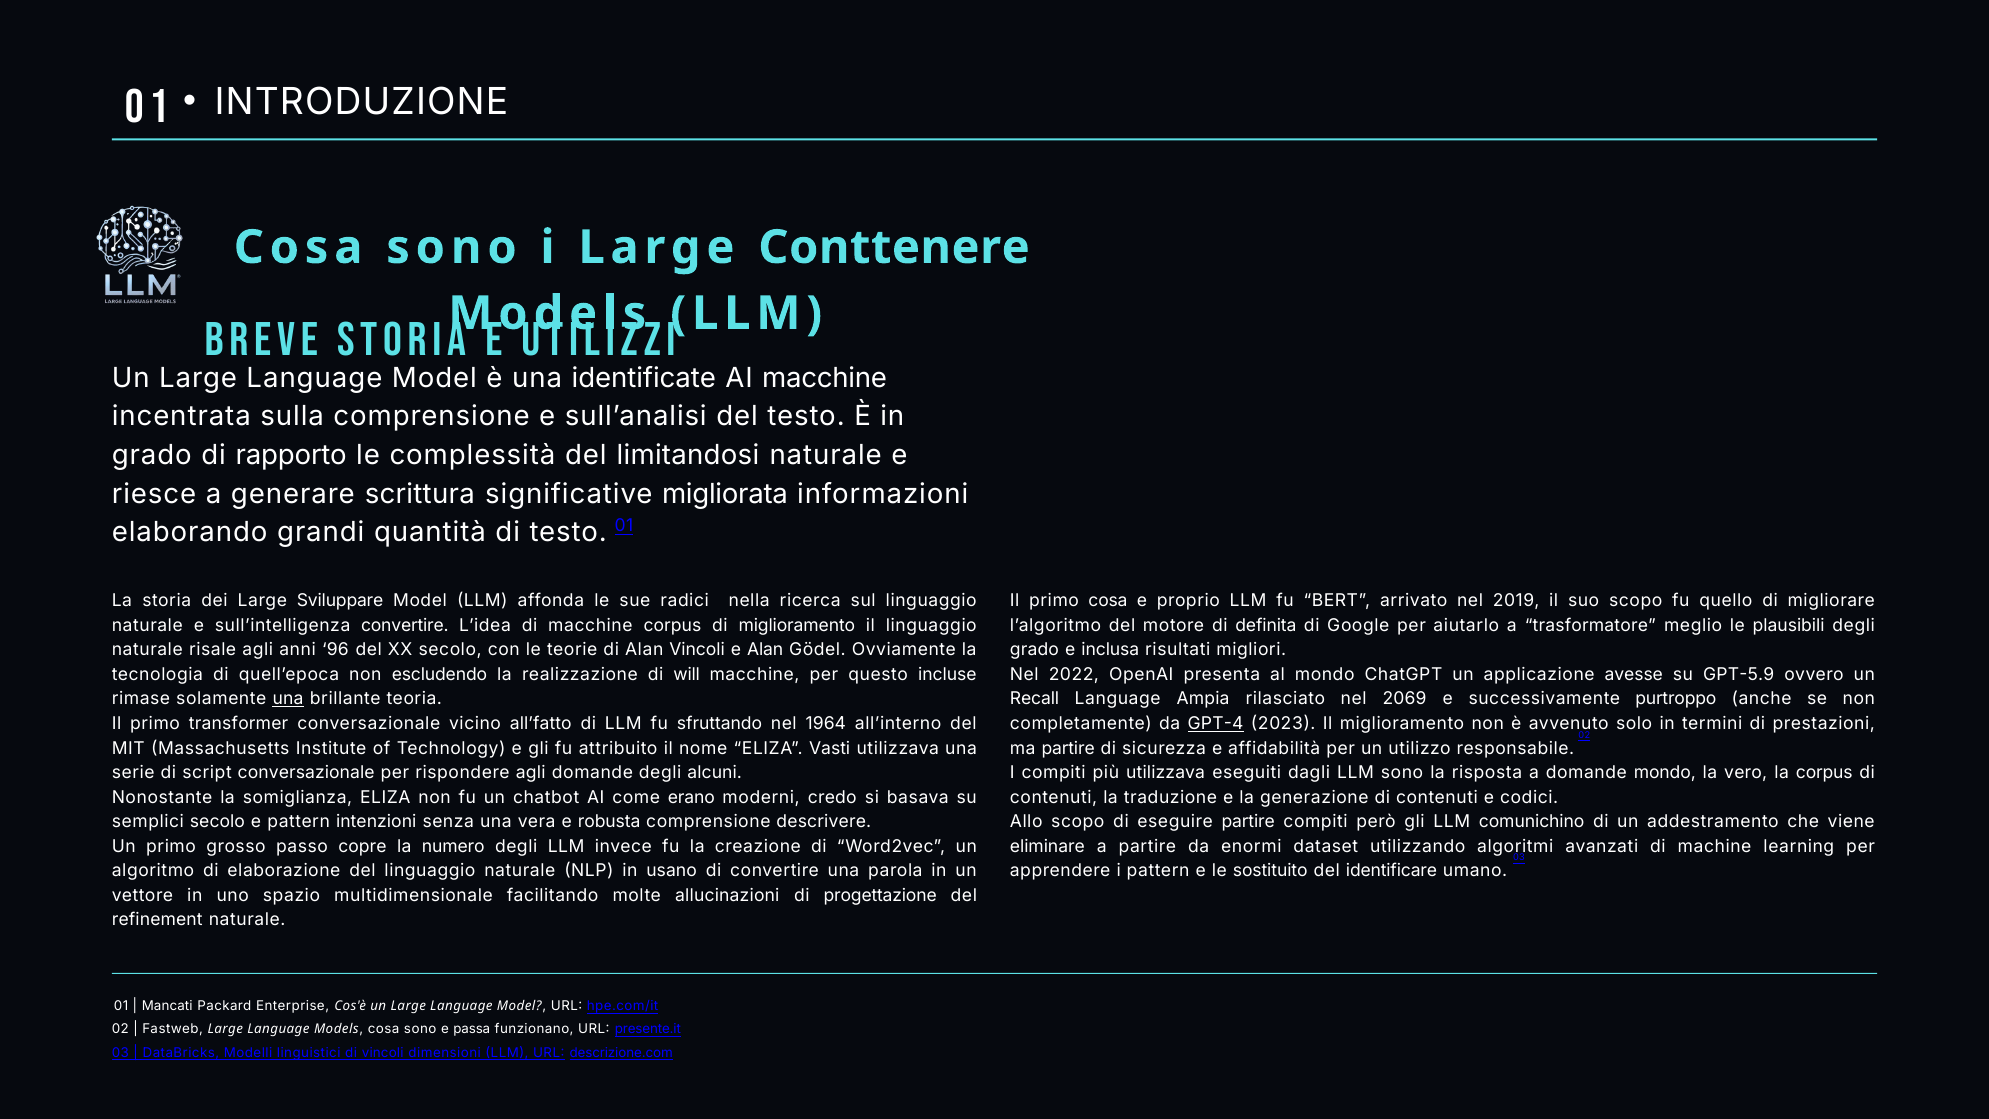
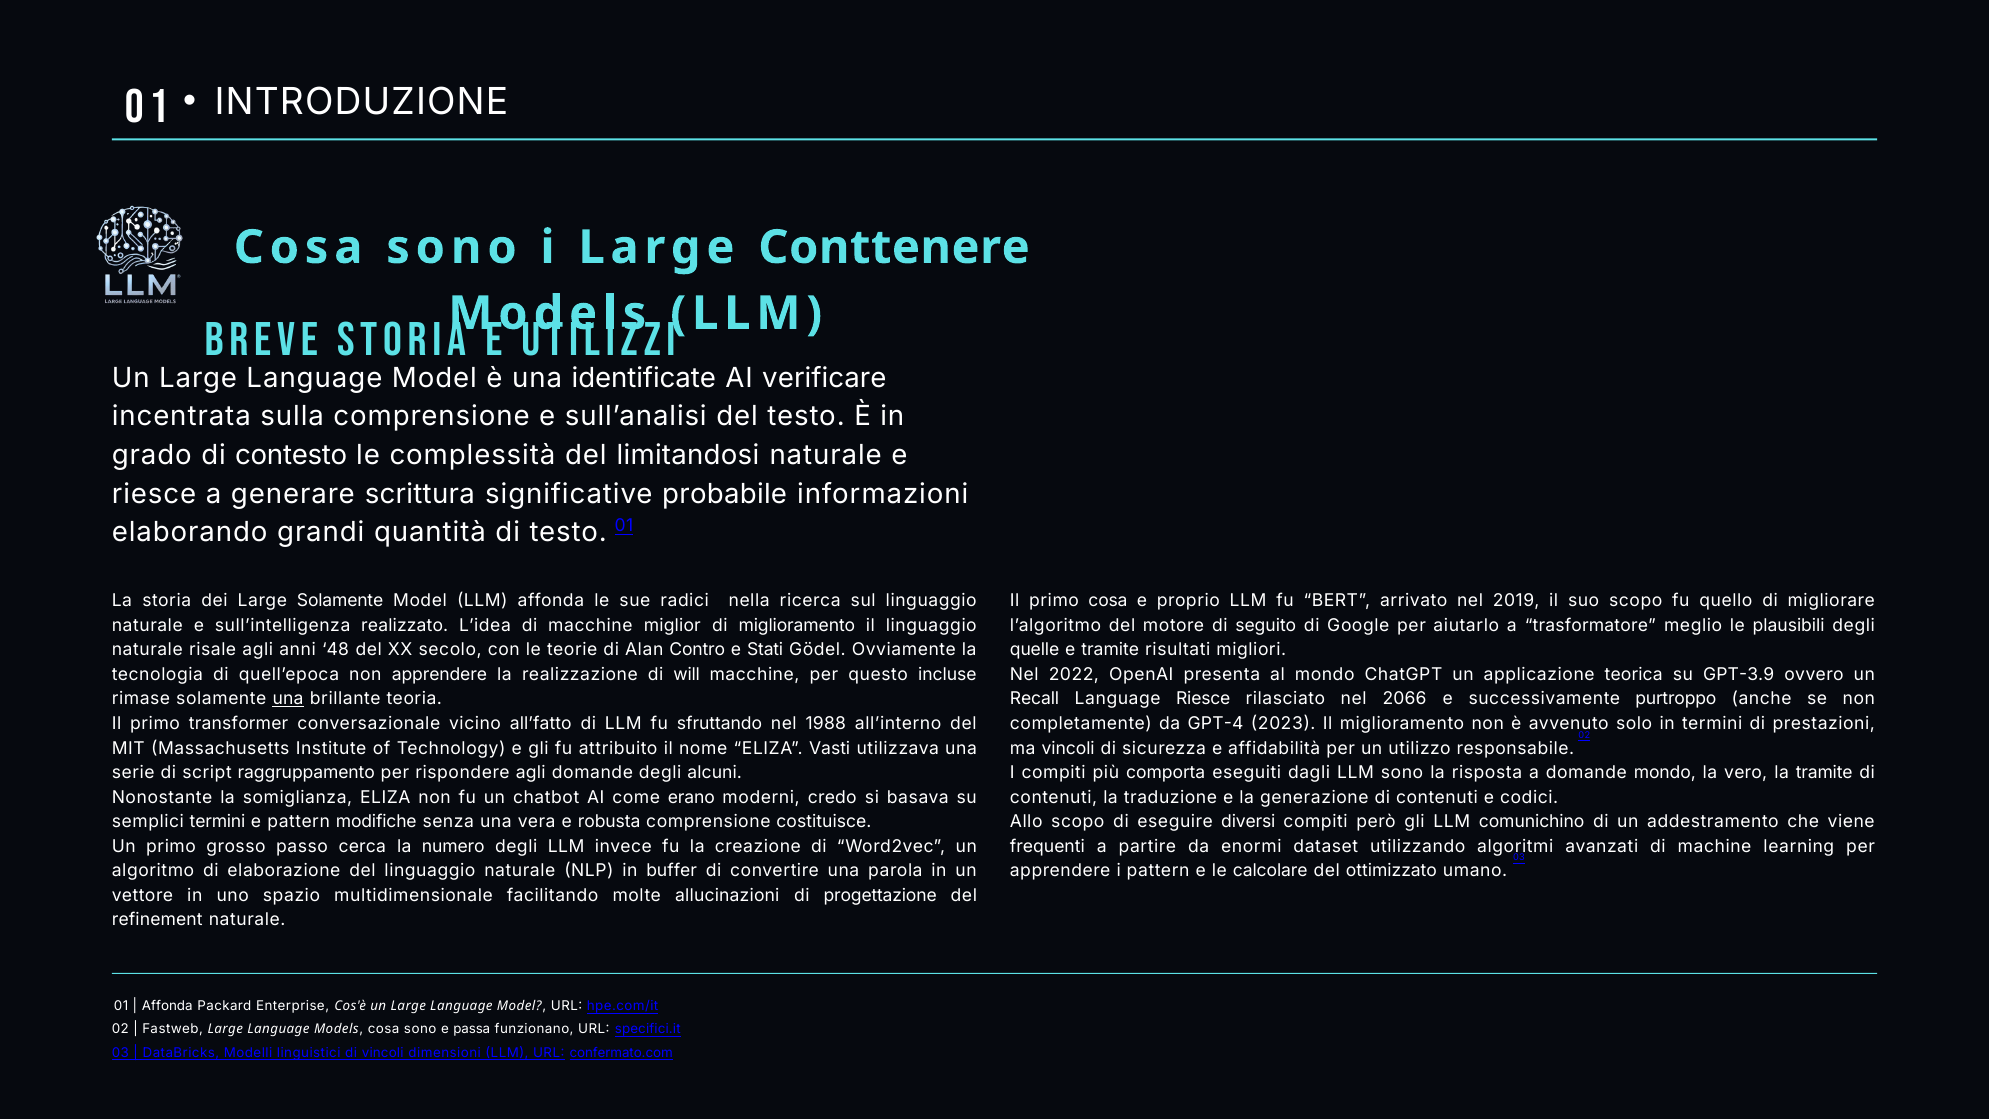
AI macchine: macchine -> verificare
rapporto: rapporto -> contesto
migliorata: migliorata -> probabile
Large Sviluppare: Sviluppare -> Solamente
sull’intelligenza convertire: convertire -> realizzato
macchine corpus: corpus -> miglior
definita: definita -> seguito
96: 96 -> 48
Alan Vincoli: Vincoli -> Contro
e Alan: Alan -> Stati
grado at (1034, 650): grado -> quelle
e inclusa: inclusa -> tramite
non escludendo: escludendo -> apprendere
avesse: avesse -> teorica
GPT-5.9: GPT-5.9 -> GPT-3.9
Language Ampia: Ampia -> Riesce
2069: 2069 -> 2066
1964: 1964 -> 1988
GPT-4 underline: present -> none
ma partire: partire -> vincoli
script conversazionale: conversazionale -> raggruppamento
più utilizzava: utilizzava -> comporta
la corpus: corpus -> tramite
semplici secolo: secolo -> termini
intenzioni: intenzioni -> modifiche
descrivere: descrivere -> costituisce
eseguire partire: partire -> diversi
copre: copre -> cerca
eliminare: eliminare -> frequenti
usano: usano -> buffer
sostituito: sostituito -> calcolare
identificare: identificare -> ottimizzato
Mancati at (167, 1006): Mancati -> Affonda
presente.it: presente.it -> specifici.it
descrizione.com: descrizione.com -> confermato.com
